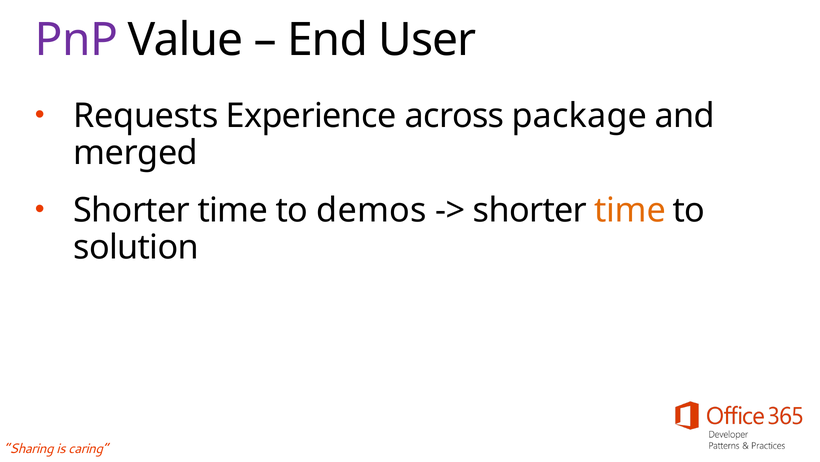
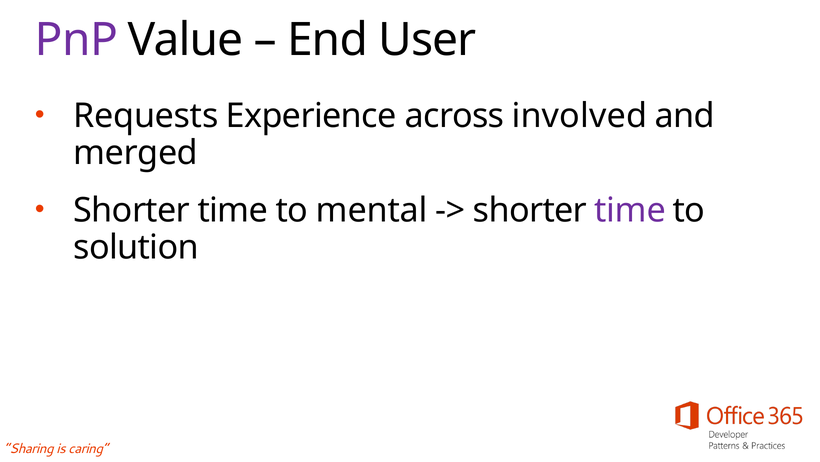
package: package -> involved
demos: demos -> mental
time at (630, 210) colour: orange -> purple
